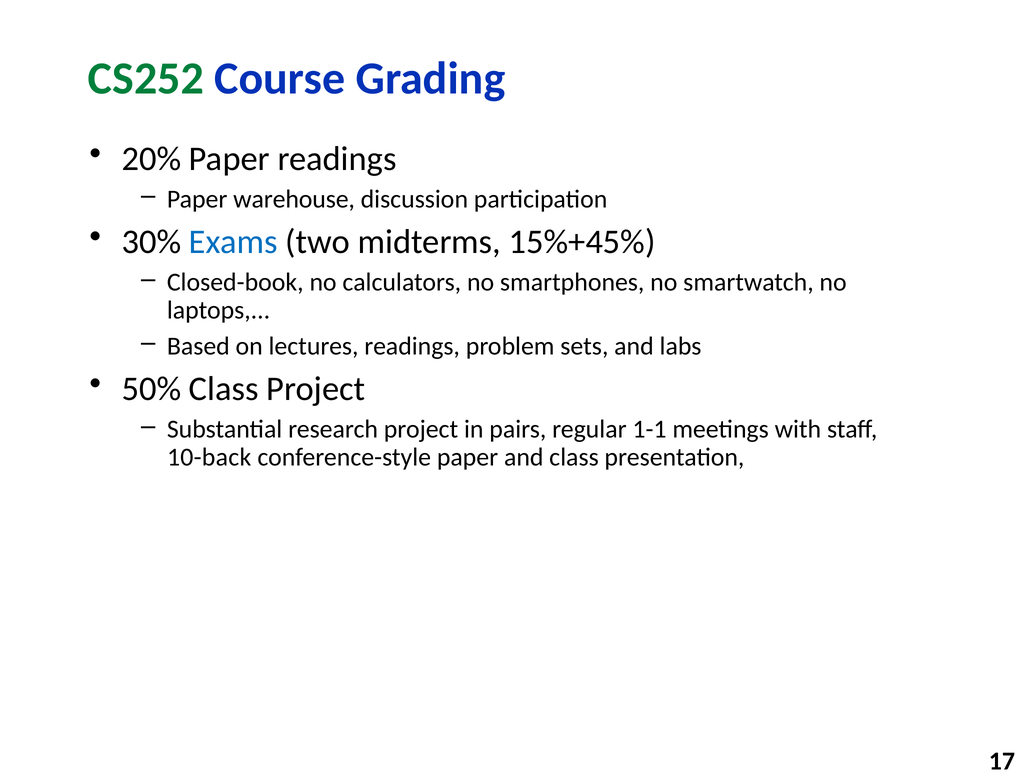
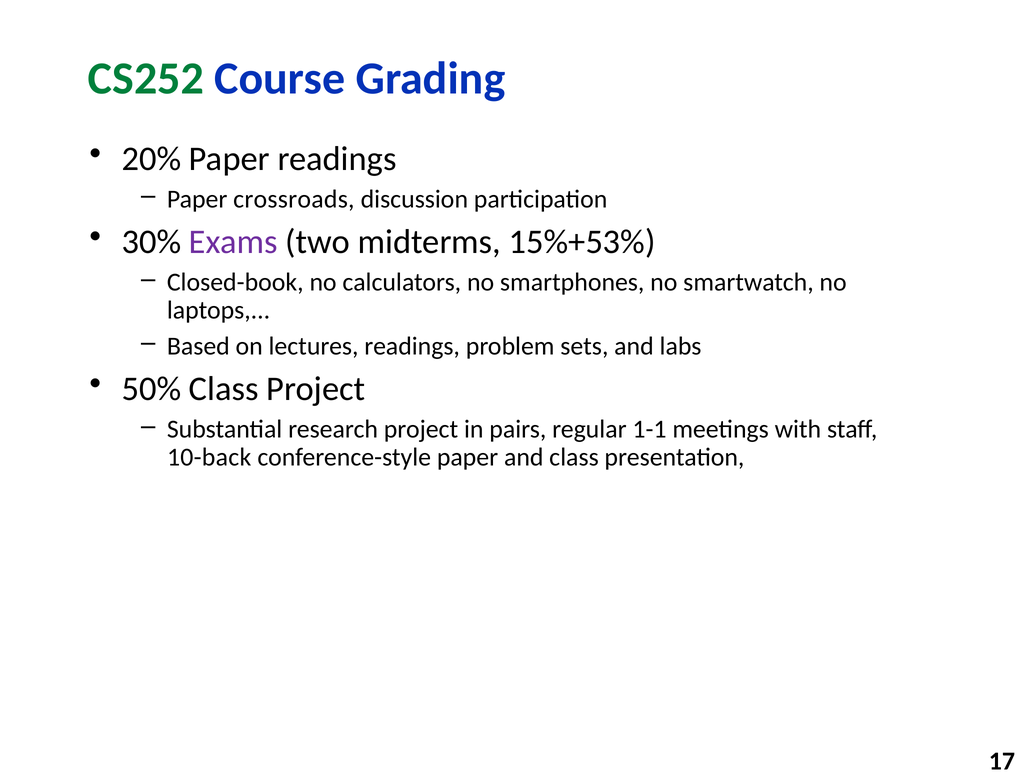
warehouse: warehouse -> crossroads
Exams colour: blue -> purple
15%+45%: 15%+45% -> 15%+53%
